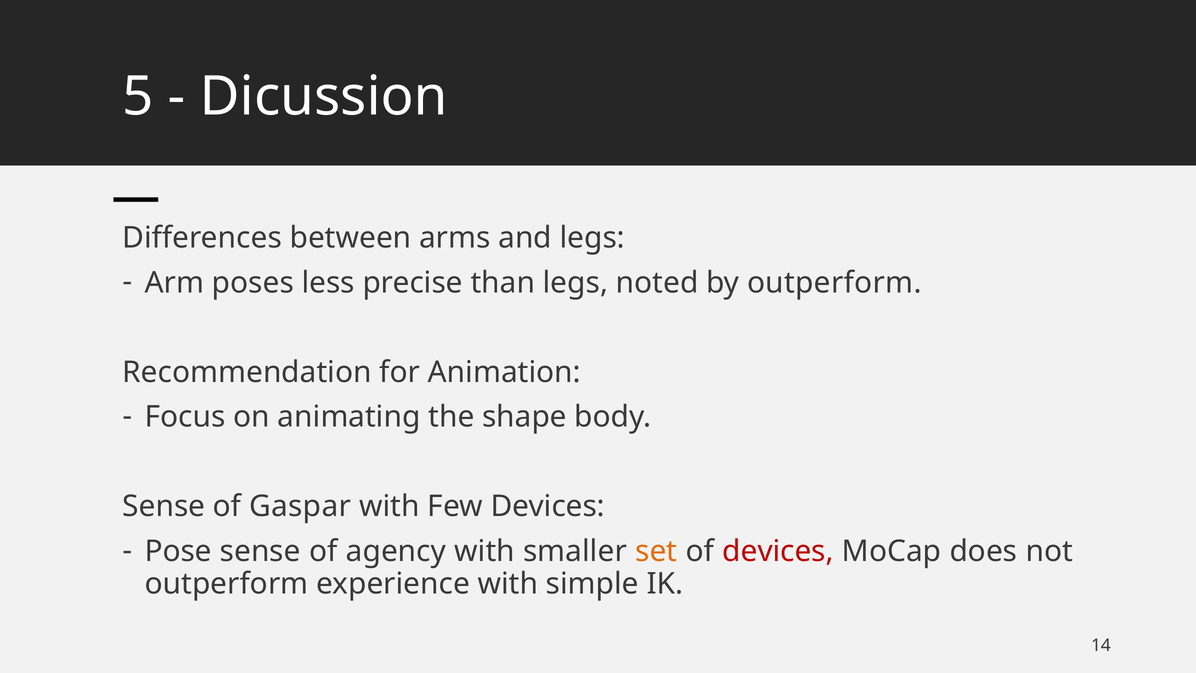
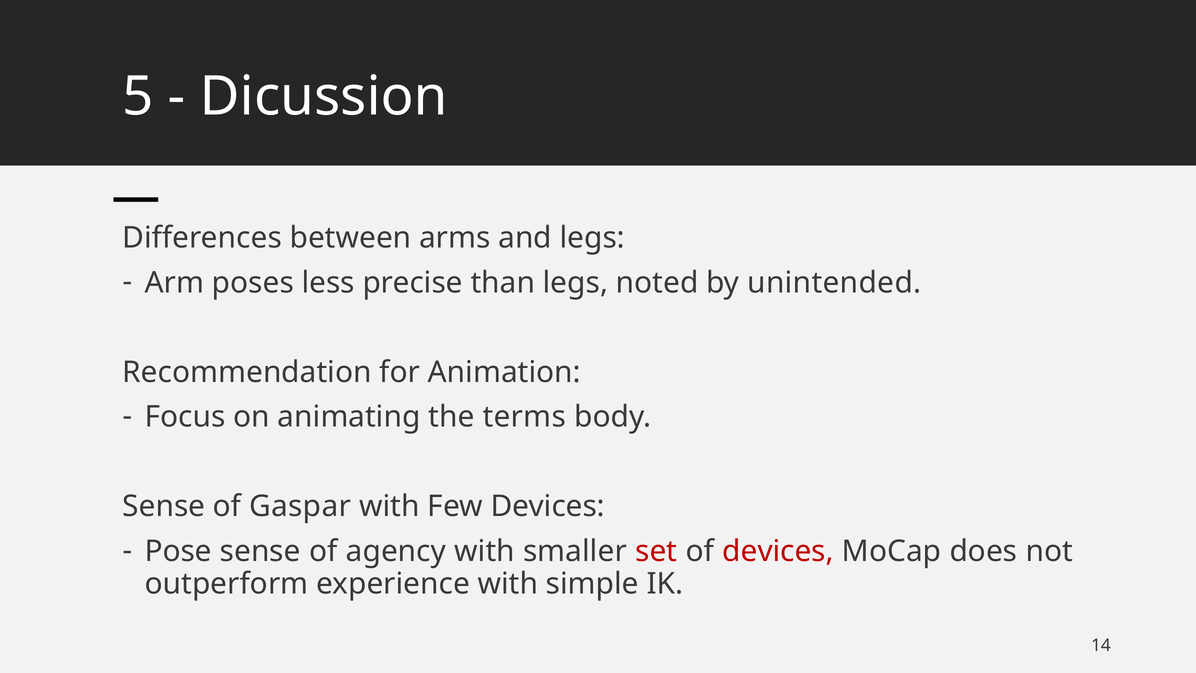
by outperform: outperform -> unintended
shape: shape -> terms
set colour: orange -> red
